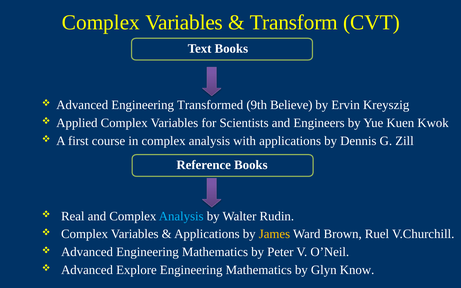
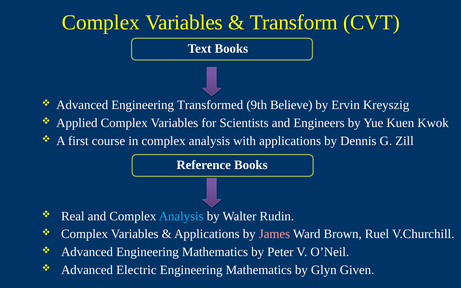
James colour: yellow -> pink
Explore: Explore -> Electric
Know: Know -> Given
